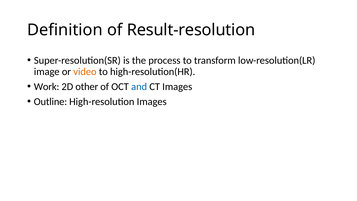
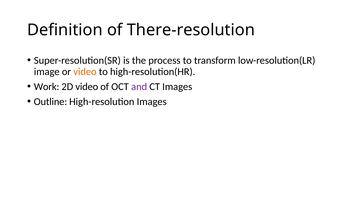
Result-resolution: Result-resolution -> There-resolution
2D other: other -> video
and colour: blue -> purple
